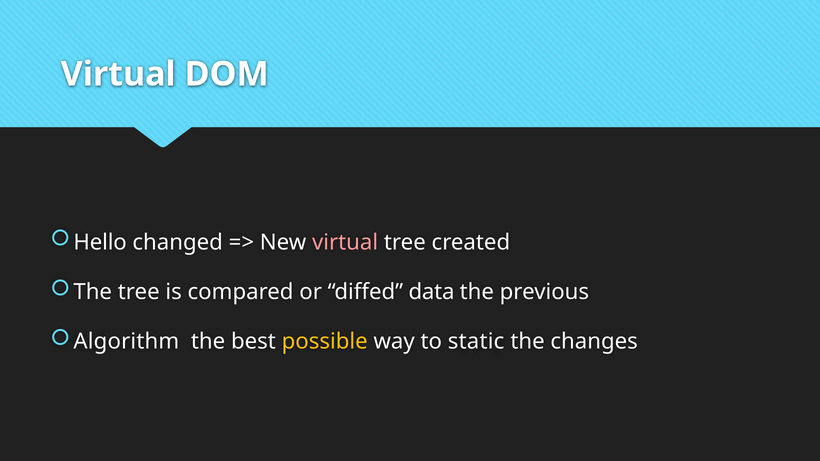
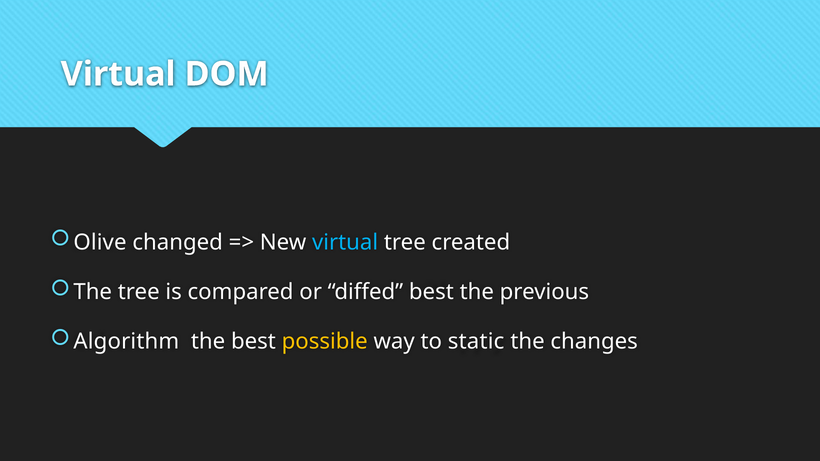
Hello: Hello -> Olive
virtual at (345, 242) colour: pink -> light blue
diffed data: data -> best
